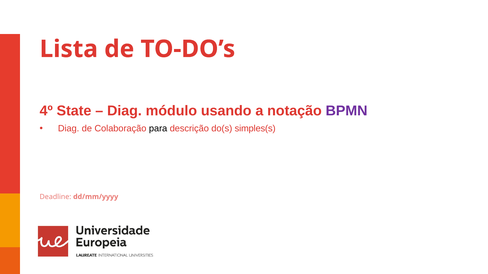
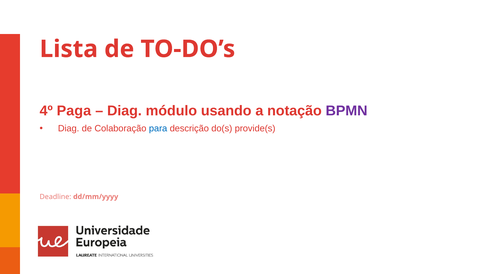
State: State -> Paga
para colour: black -> blue
simples(s: simples(s -> provide(s
